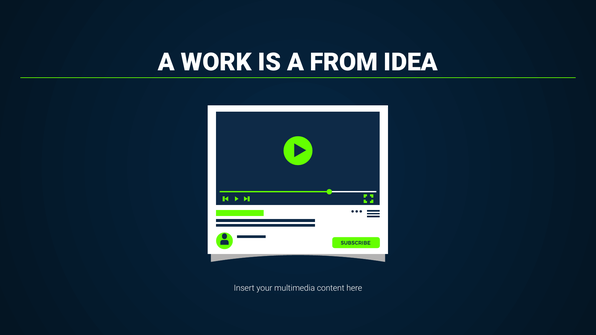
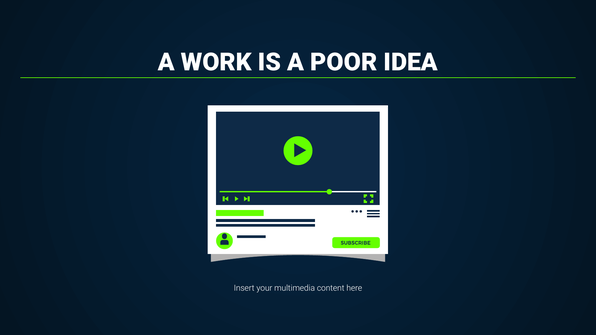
FROM: FROM -> POOR
